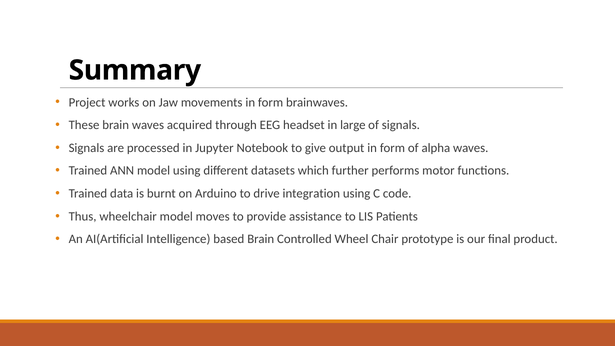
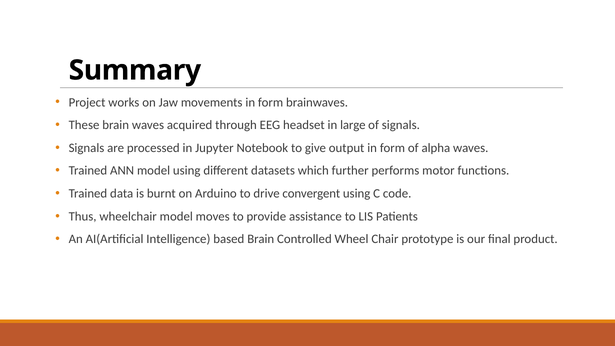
integration: integration -> convergent
